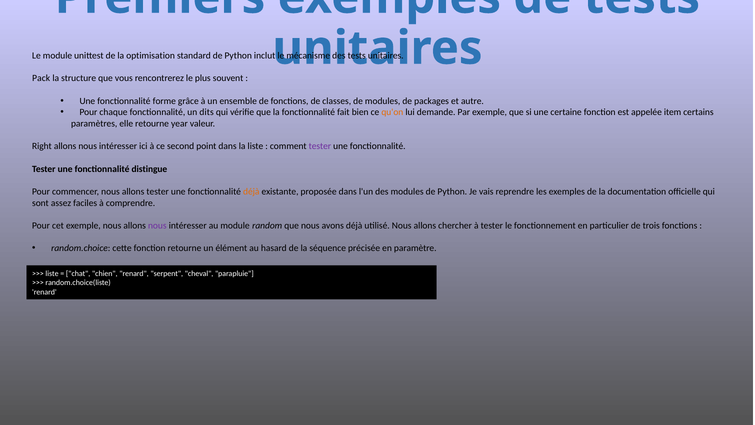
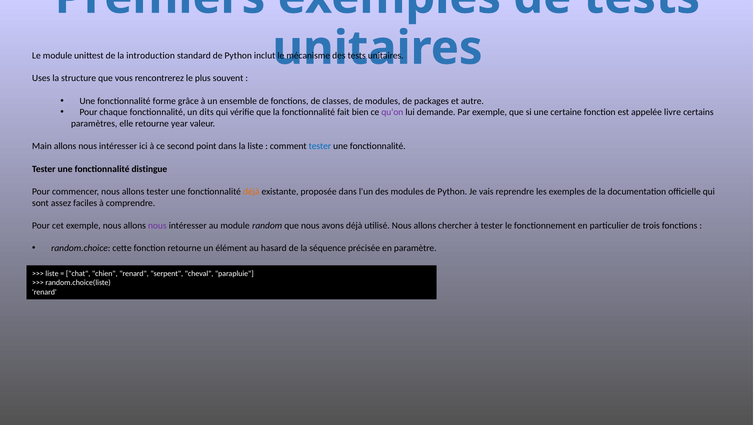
optimisation: optimisation -> introduction
Pack: Pack -> Uses
qu'on colour: orange -> purple
item: item -> livre
Right: Right -> Main
tester at (320, 146) colour: purple -> blue
